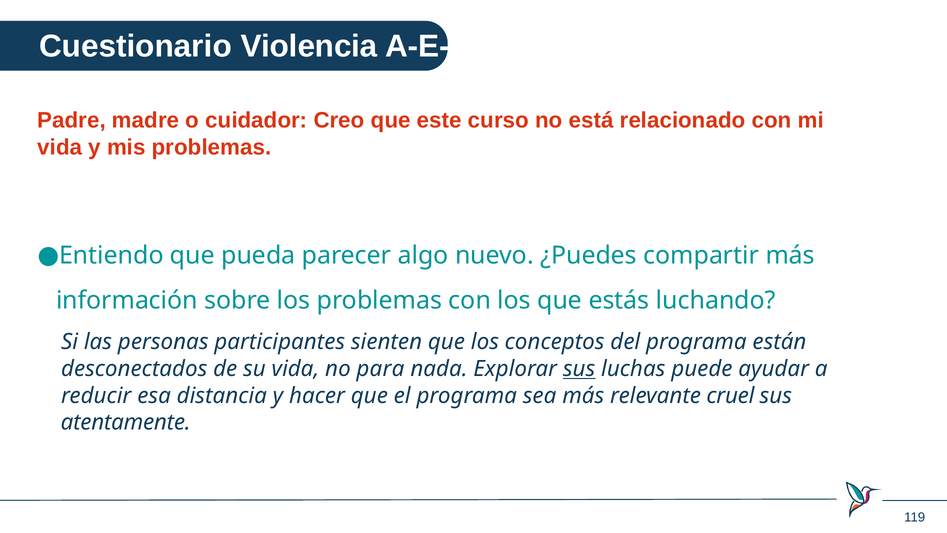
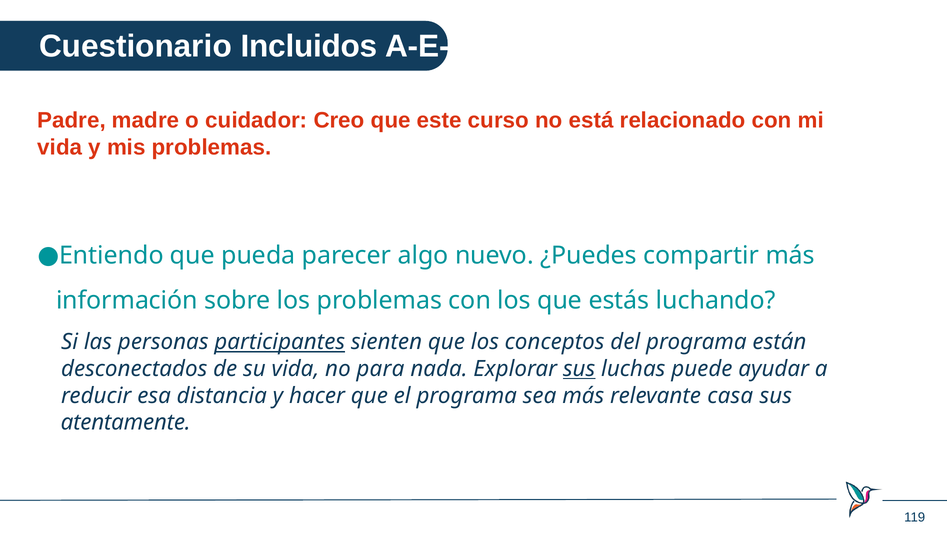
Violencia: Violencia -> Incluidos
participantes underline: none -> present
cruel: cruel -> casa
